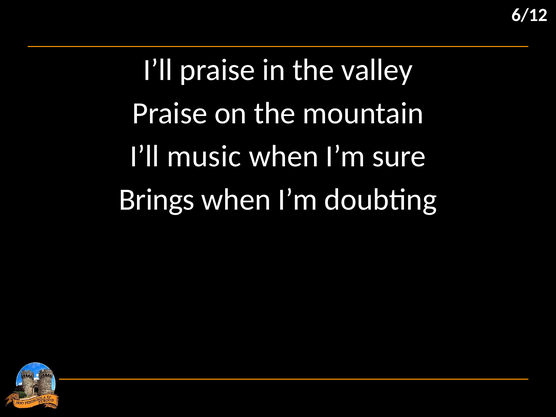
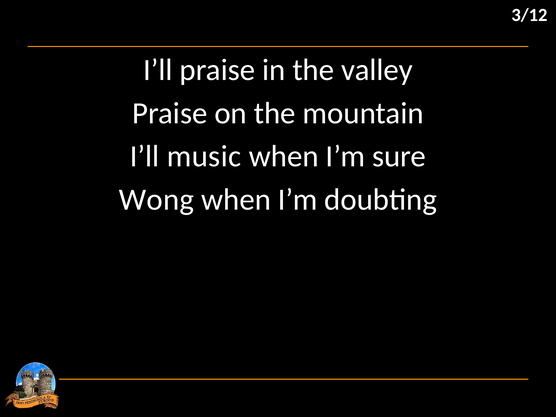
6/12: 6/12 -> 3/12
Brings: Brings -> Wong
